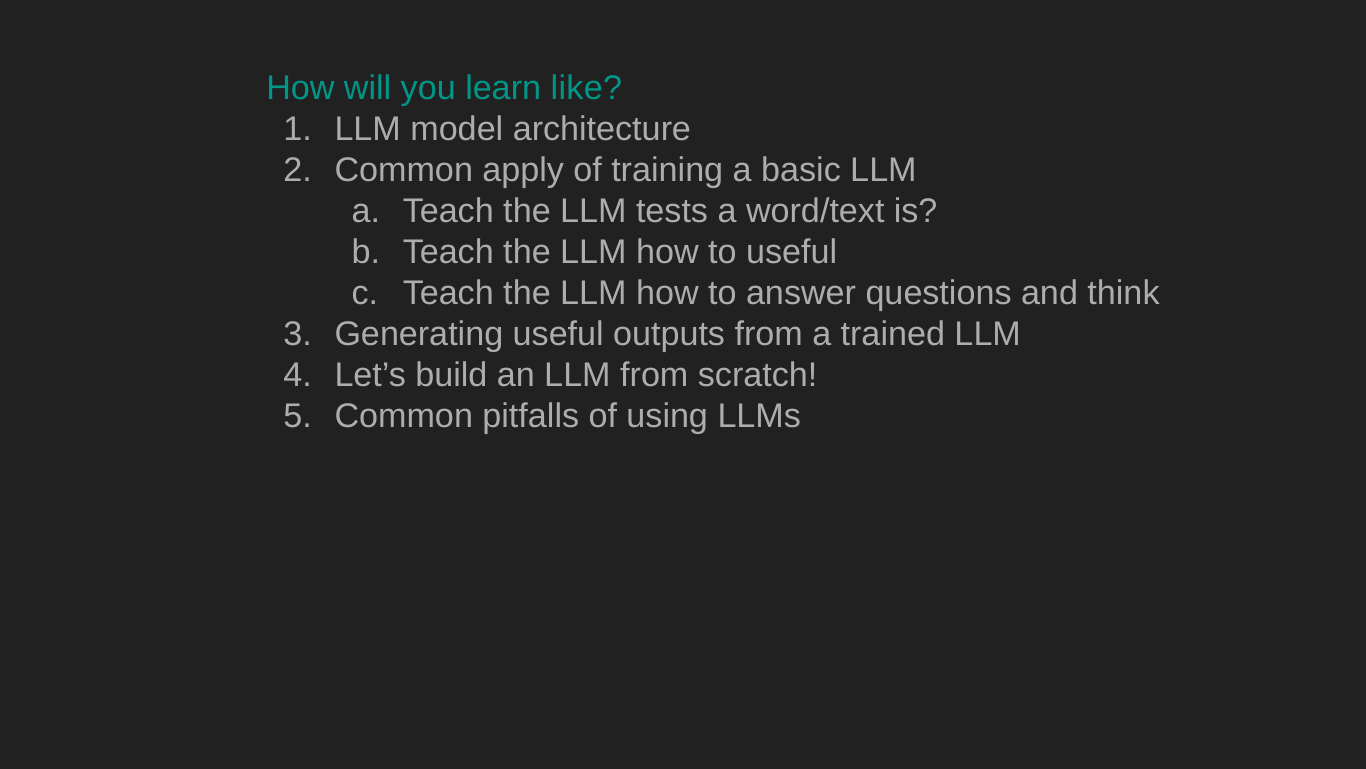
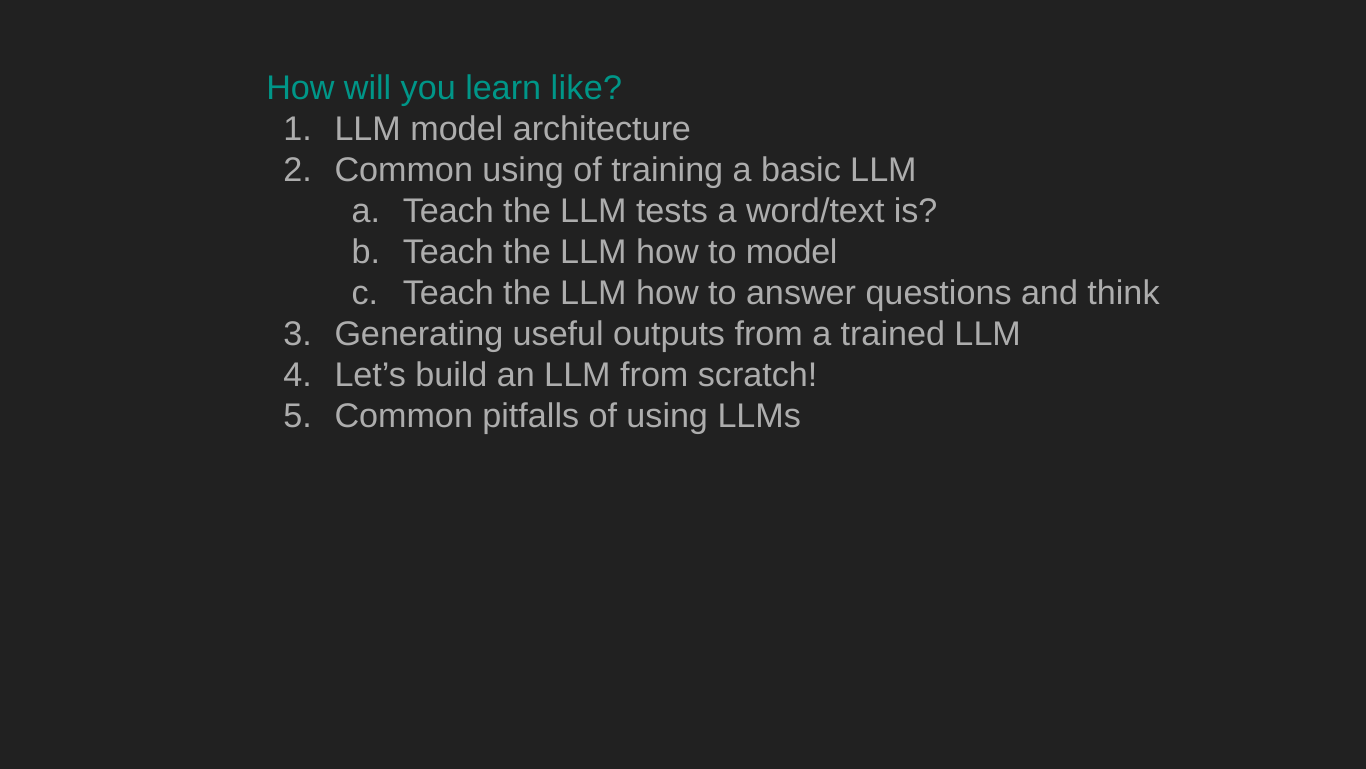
Common apply: apply -> using
to useful: useful -> model
